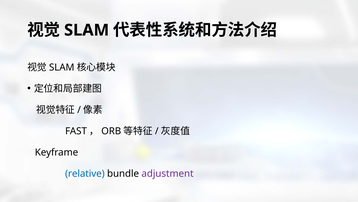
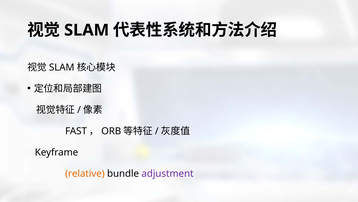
relative colour: blue -> orange
